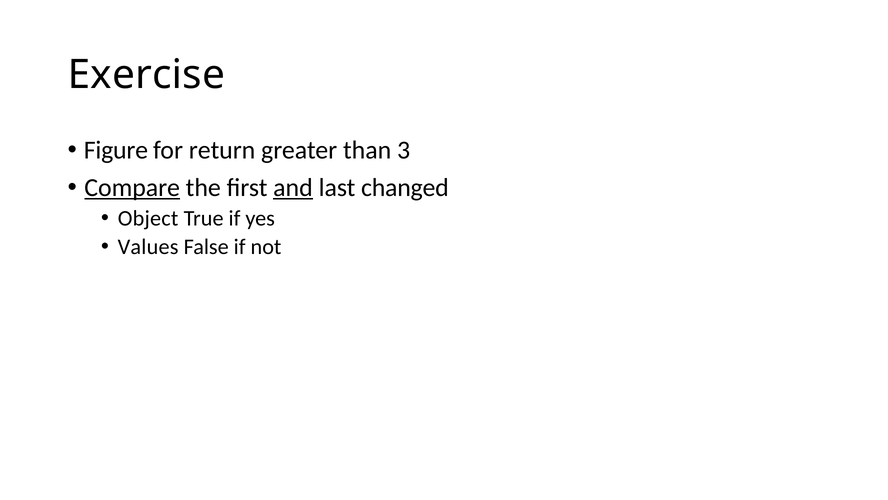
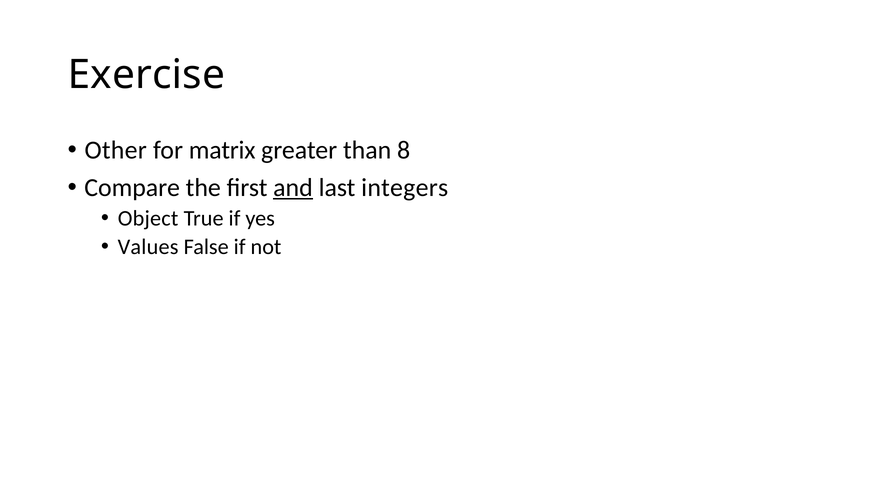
Figure: Figure -> Other
return: return -> matrix
3: 3 -> 8
Compare underline: present -> none
changed: changed -> integers
